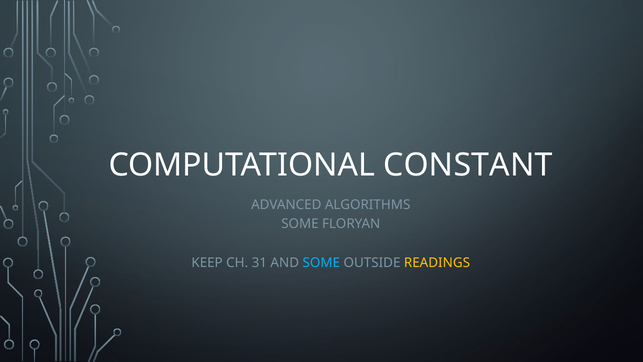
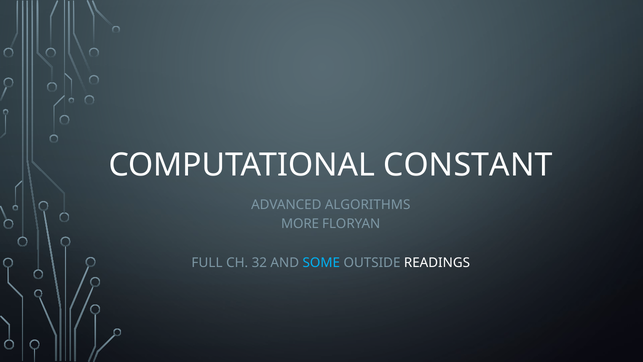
SOME at (300, 224): SOME -> MORE
KEEP: KEEP -> FULL
31: 31 -> 32
READINGS colour: yellow -> white
